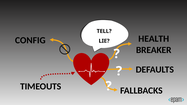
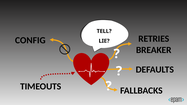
HEALTH: HEALTH -> RETRIES
